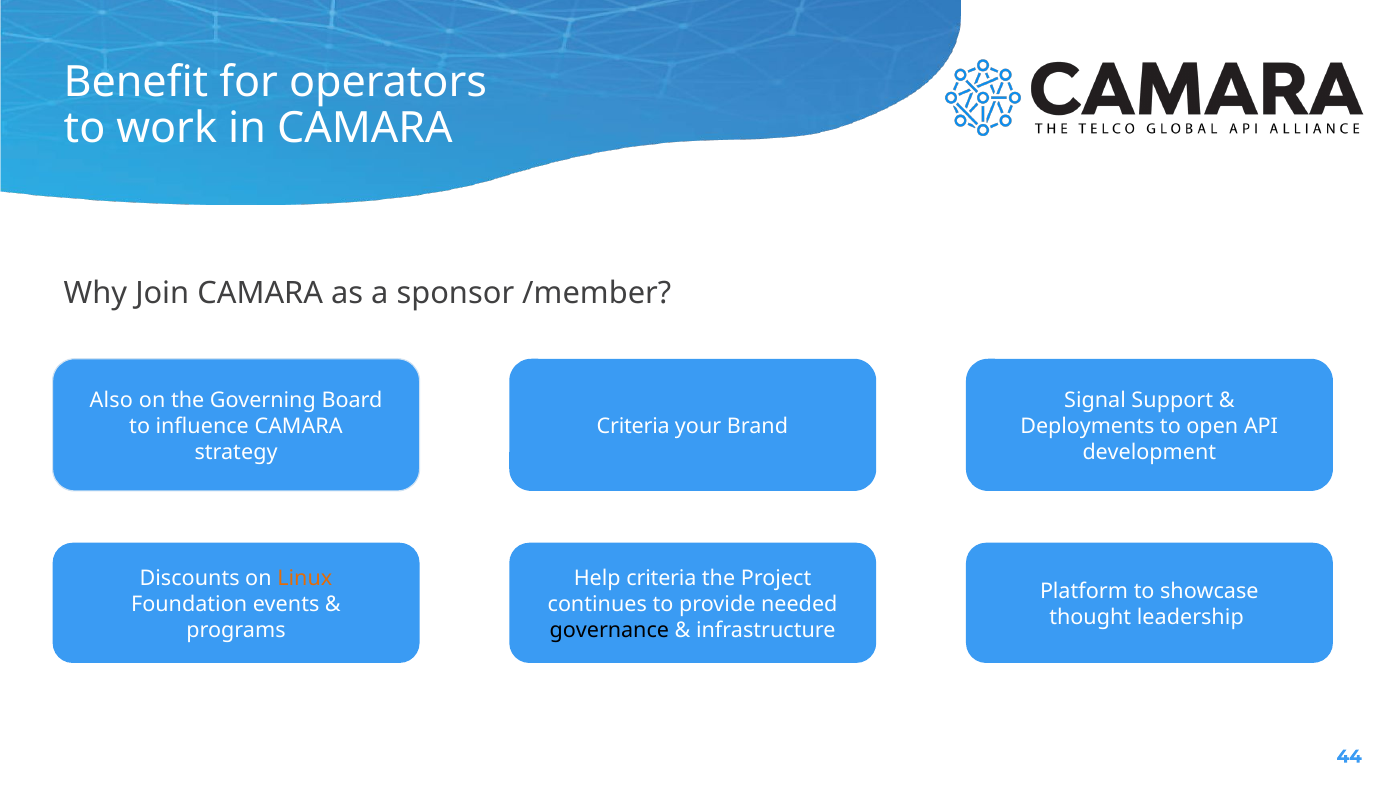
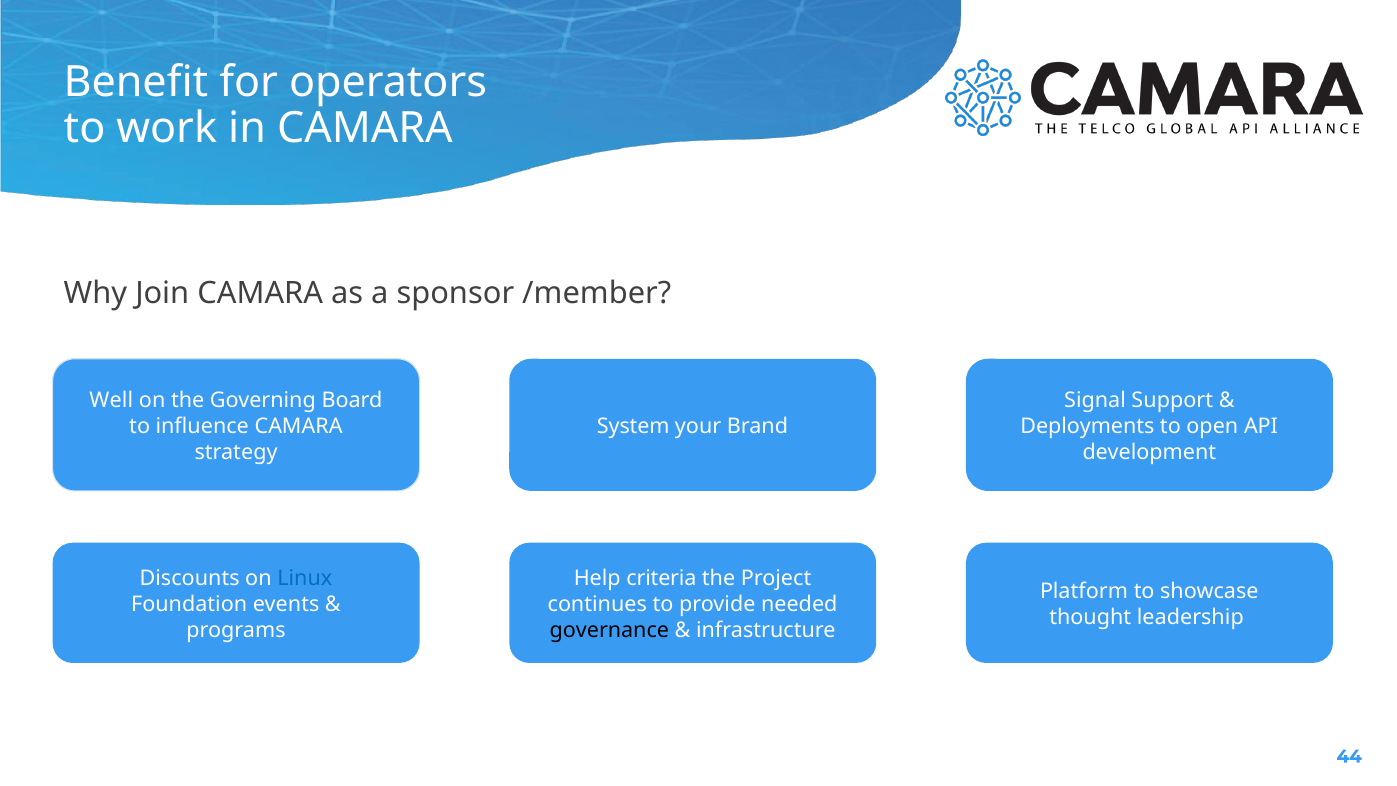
Also: Also -> Well
Criteria at (633, 426): Criteria -> System
Linux colour: orange -> blue
